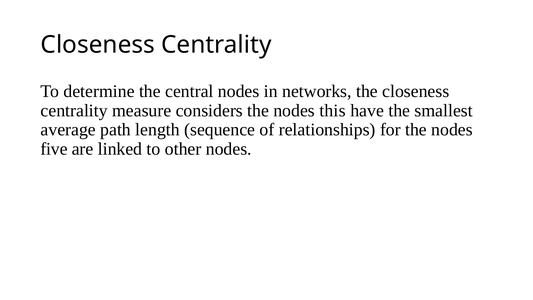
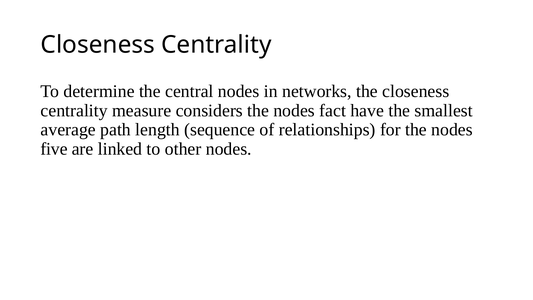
this: this -> fact
